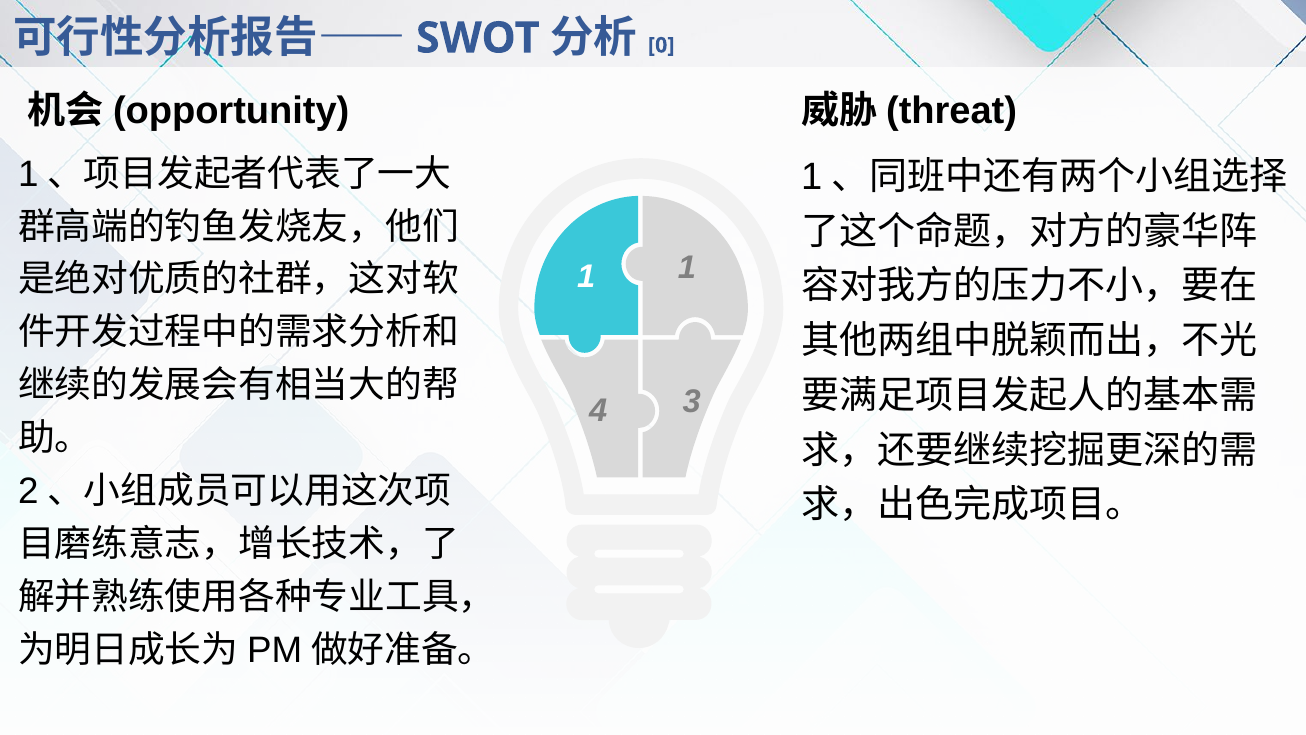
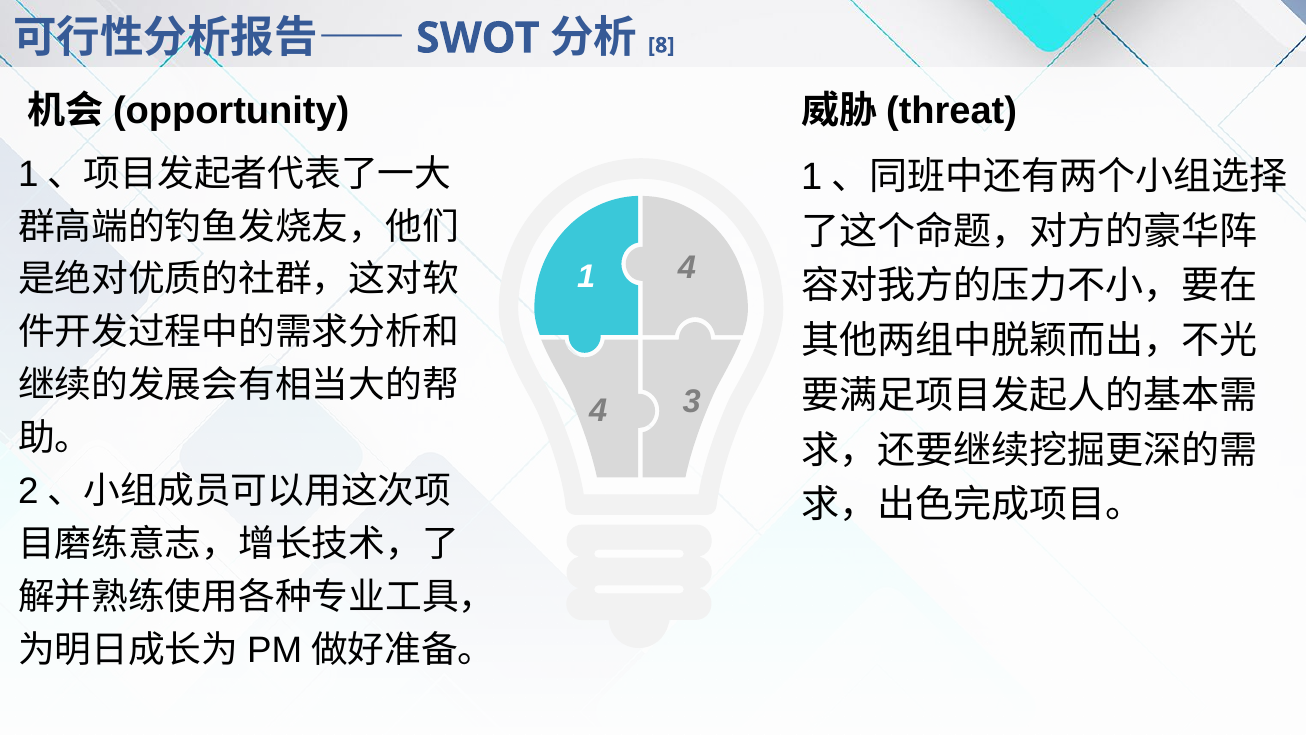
0: 0 -> 8
1 1: 1 -> 4
